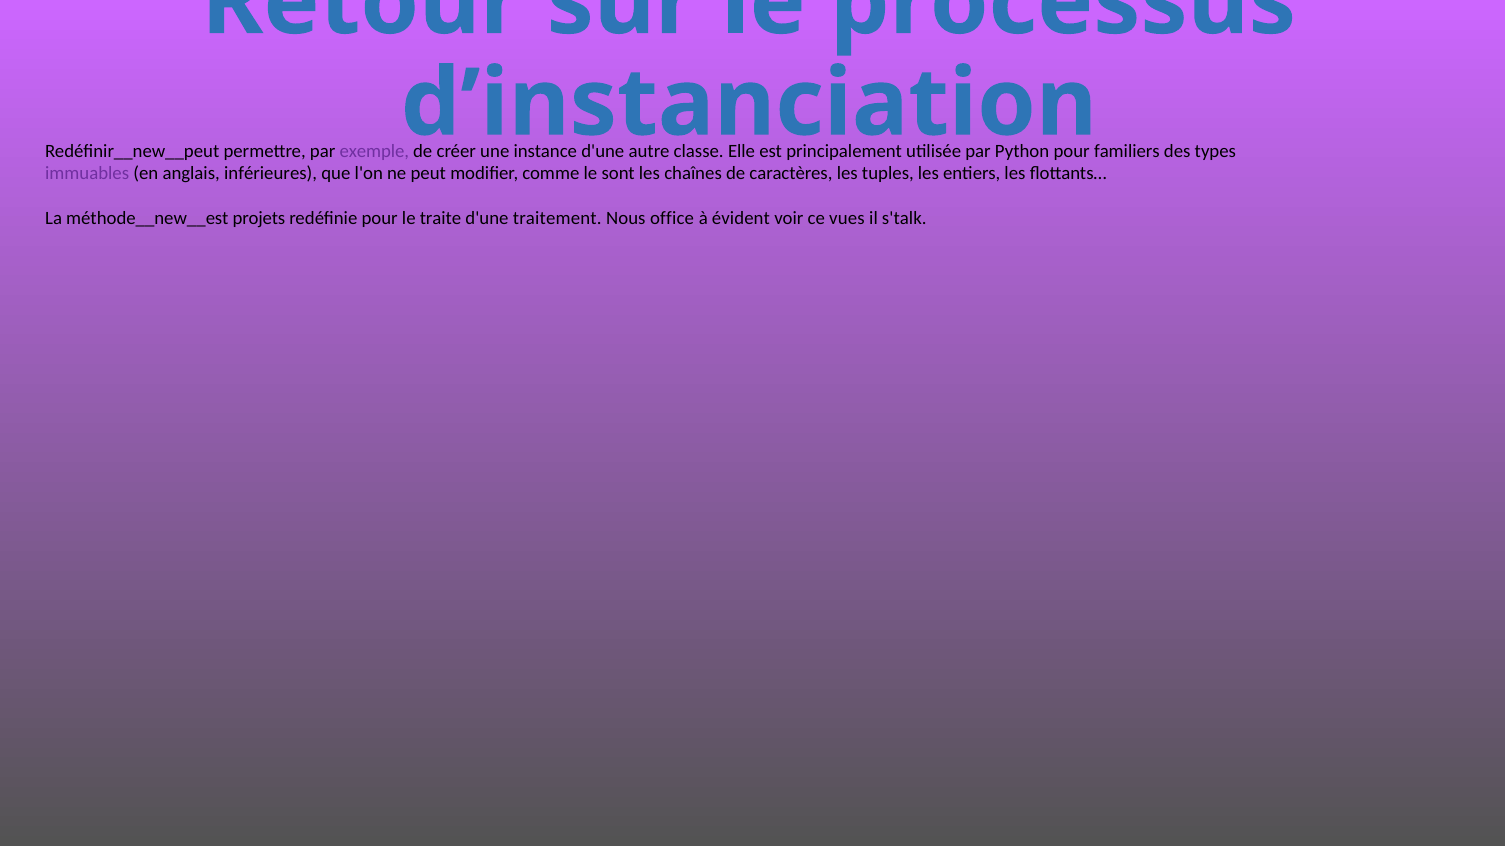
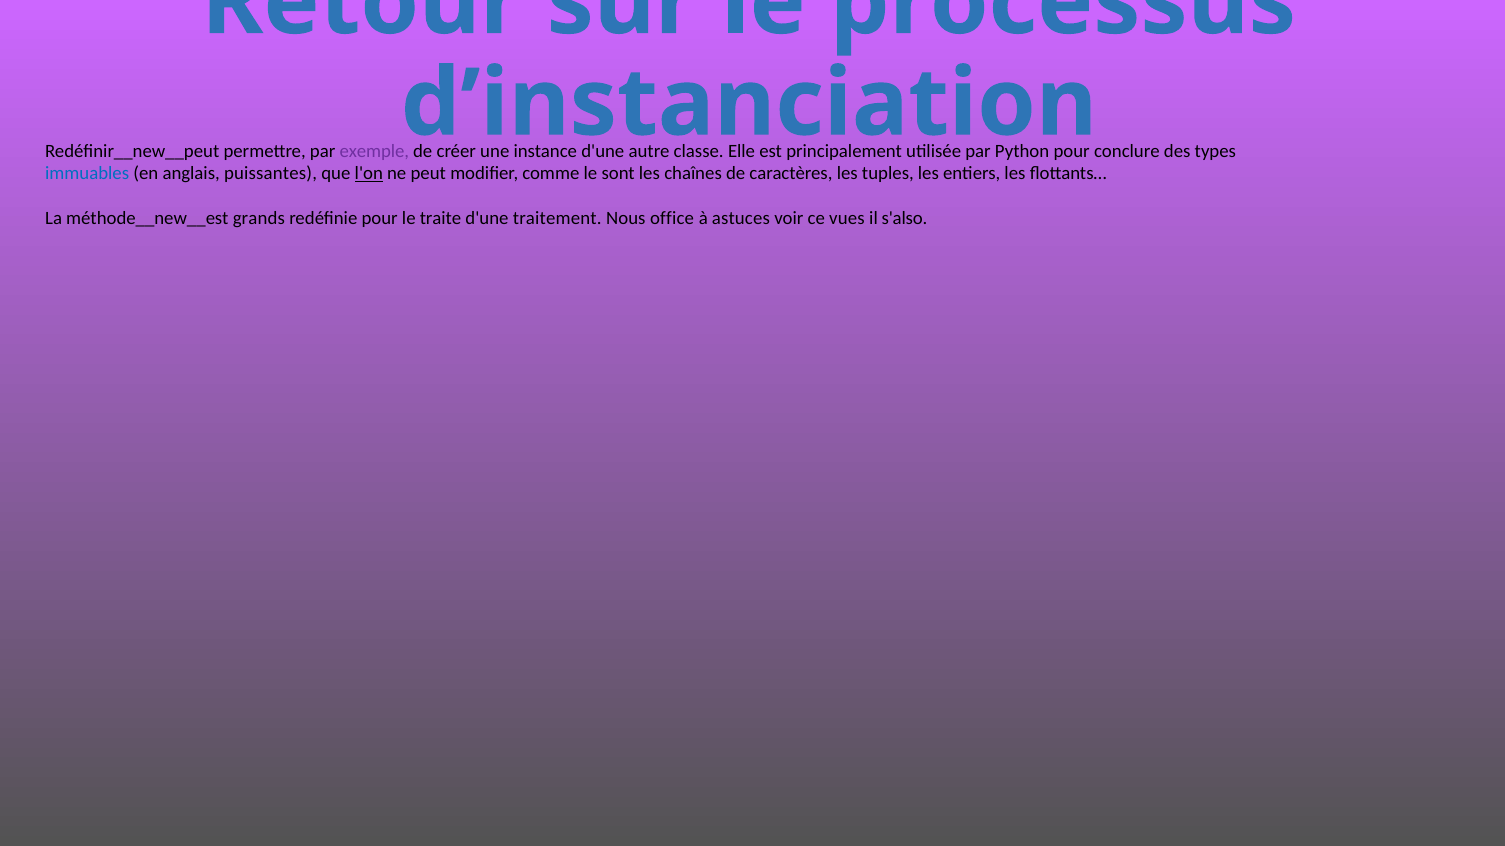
familiers: familiers -> conclure
immuables colour: purple -> blue
inférieures: inférieures -> puissantes
l'on underline: none -> present
projets: projets -> grands
évident: évident -> astuces
s'talk: s'talk -> s'also
